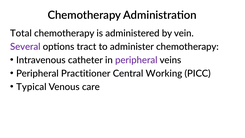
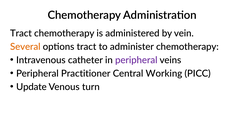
Total at (21, 33): Total -> Tract
Several colour: purple -> orange
Typical: Typical -> Update
care: care -> turn
